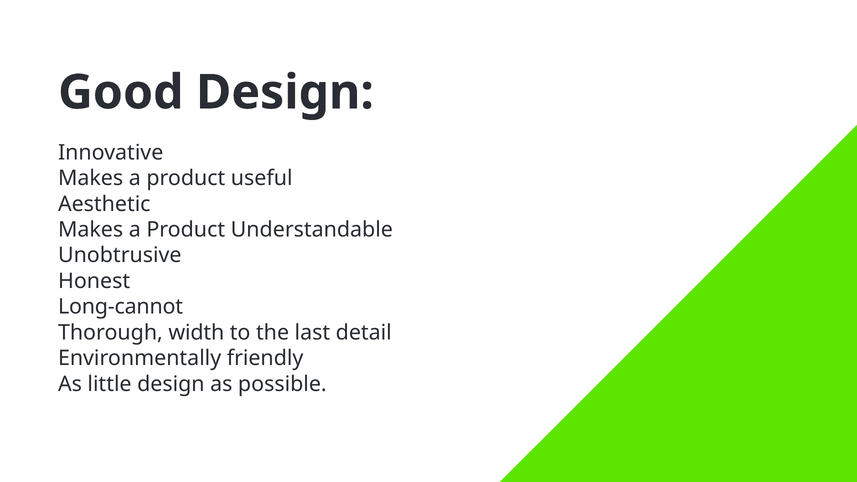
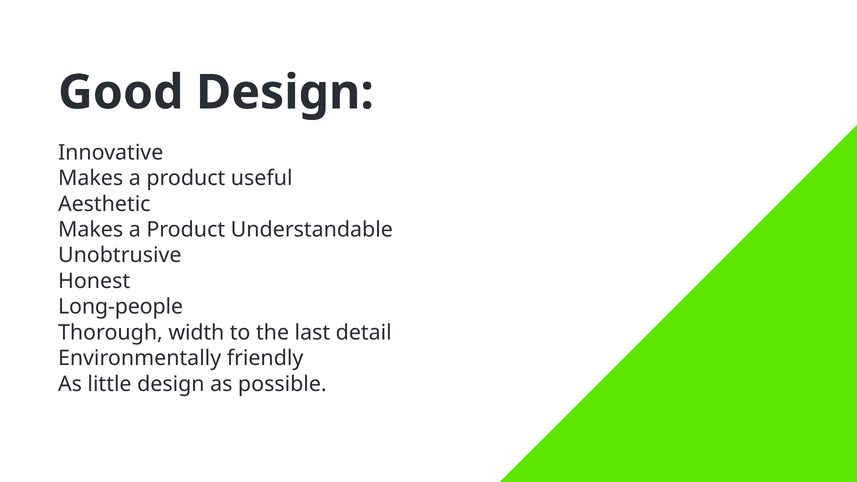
Long-cannot: Long-cannot -> Long-people
